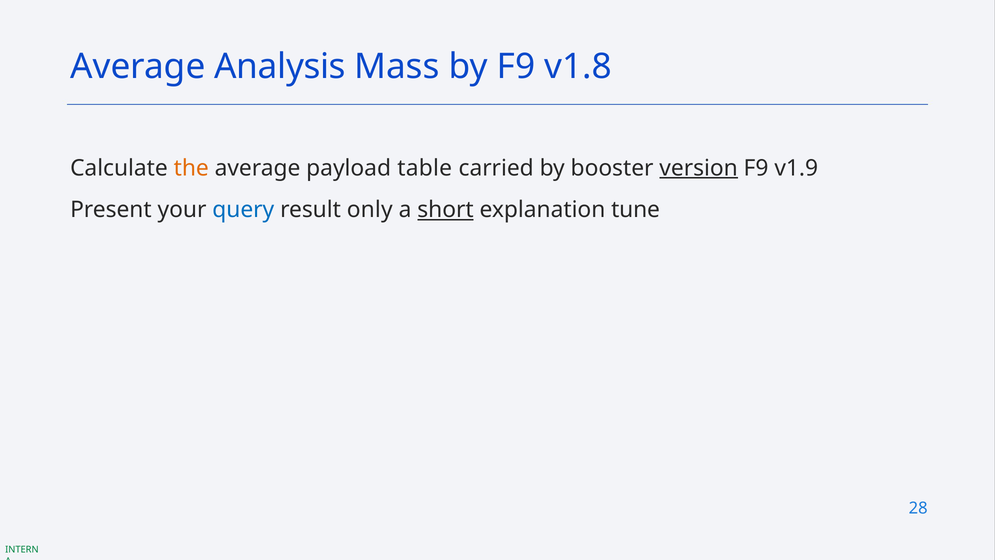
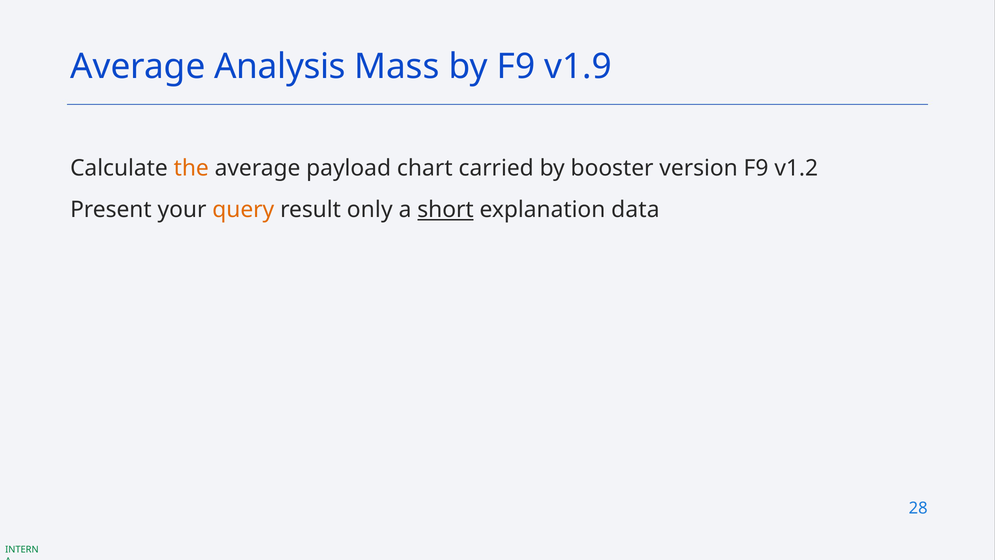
v1.8: v1.8 -> v1.9
table: table -> chart
version underline: present -> none
v1.9: v1.9 -> v1.2
query colour: blue -> orange
tune: tune -> data
